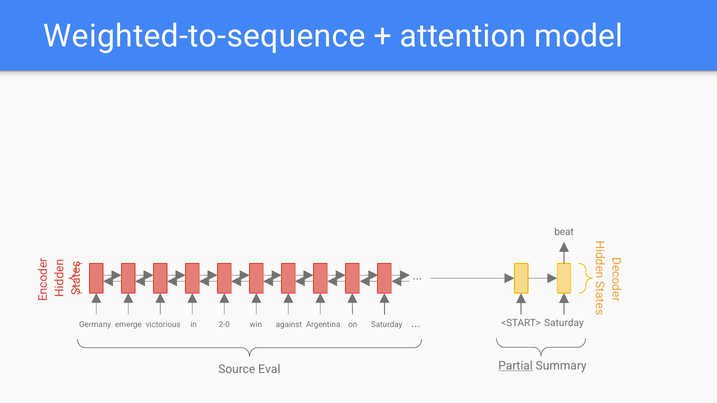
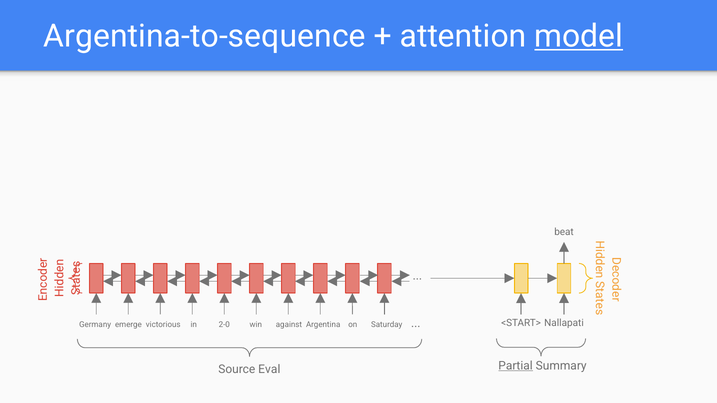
Weighted-to-sequence: Weighted-to-sequence -> Argentina-to-sequence
model underline: none -> present
<START> Saturday: Saturday -> Nallapati
